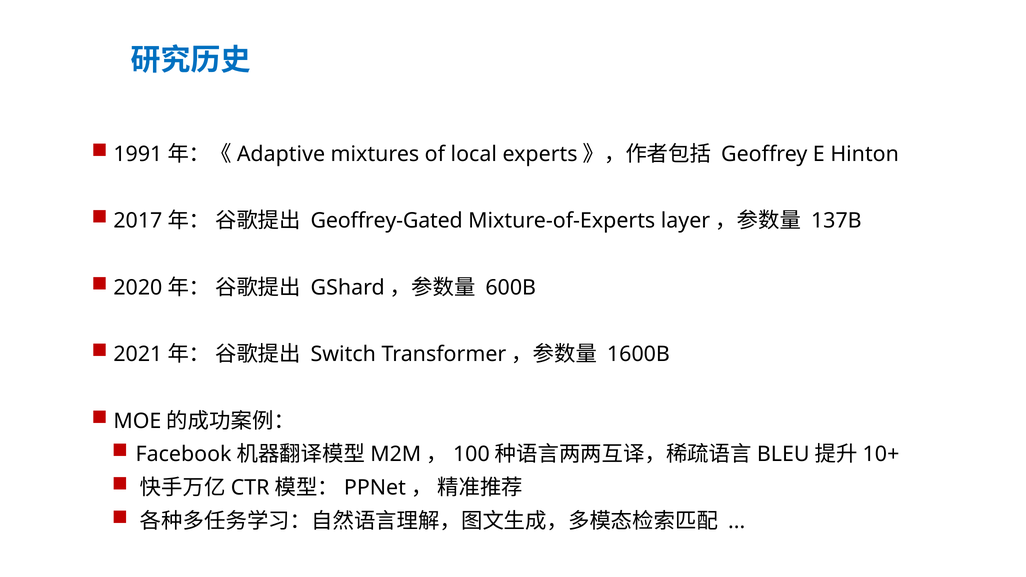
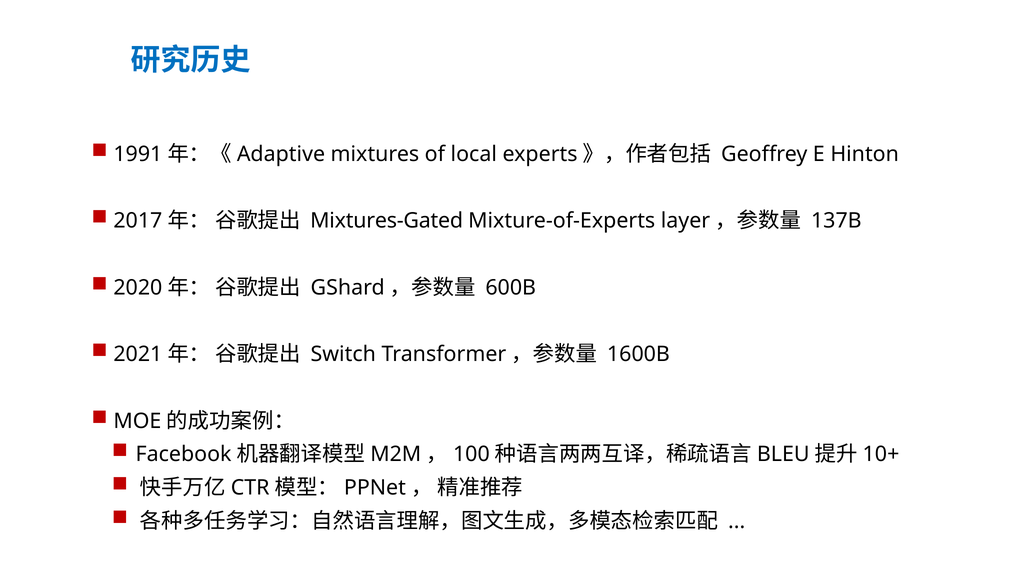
Geoffrey-Gated: Geoffrey-Gated -> Mixtures-Gated
